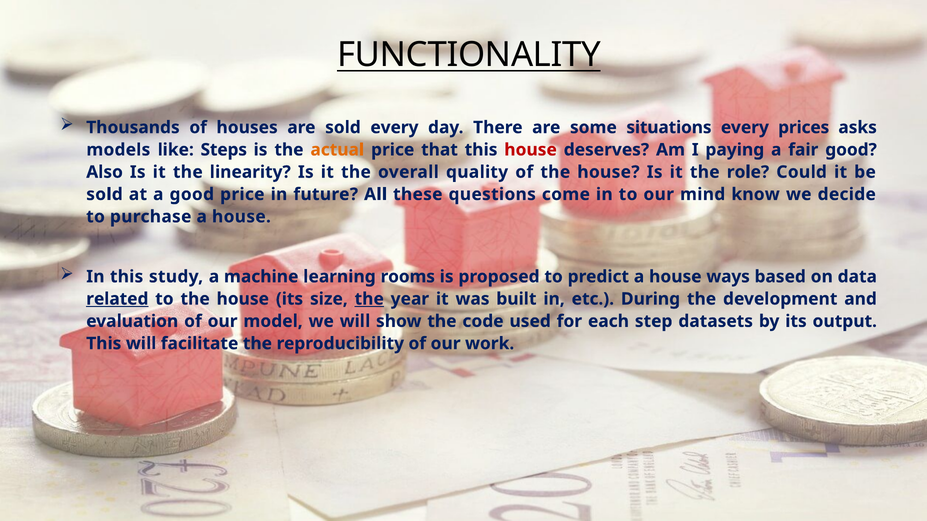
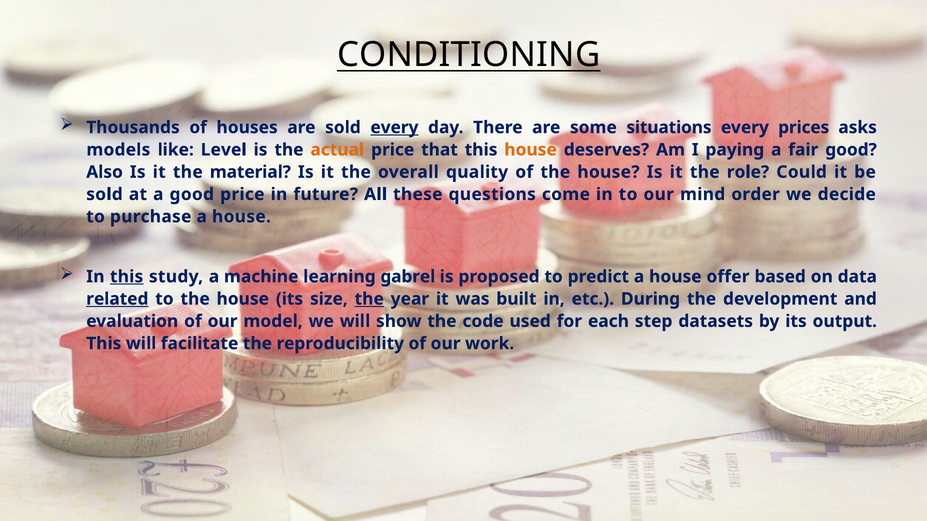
FUNCTIONALITY: FUNCTIONALITY -> CONDITIONING
every at (394, 128) underline: none -> present
Steps: Steps -> Level
house at (531, 150) colour: red -> orange
linearity: linearity -> material
know: know -> order
this at (127, 277) underline: none -> present
rooms: rooms -> gabrel
ways: ways -> offer
